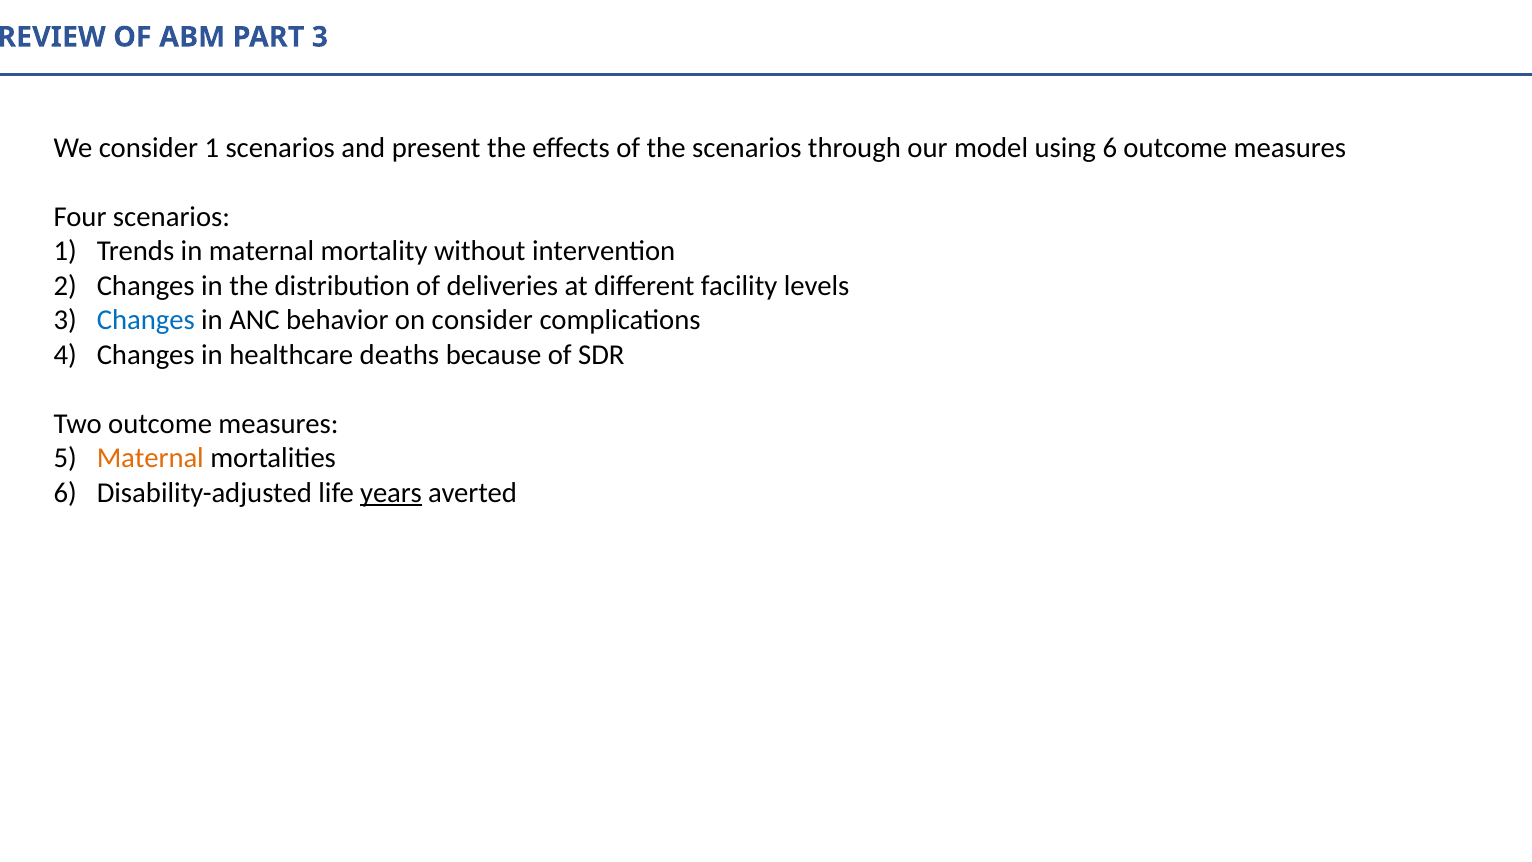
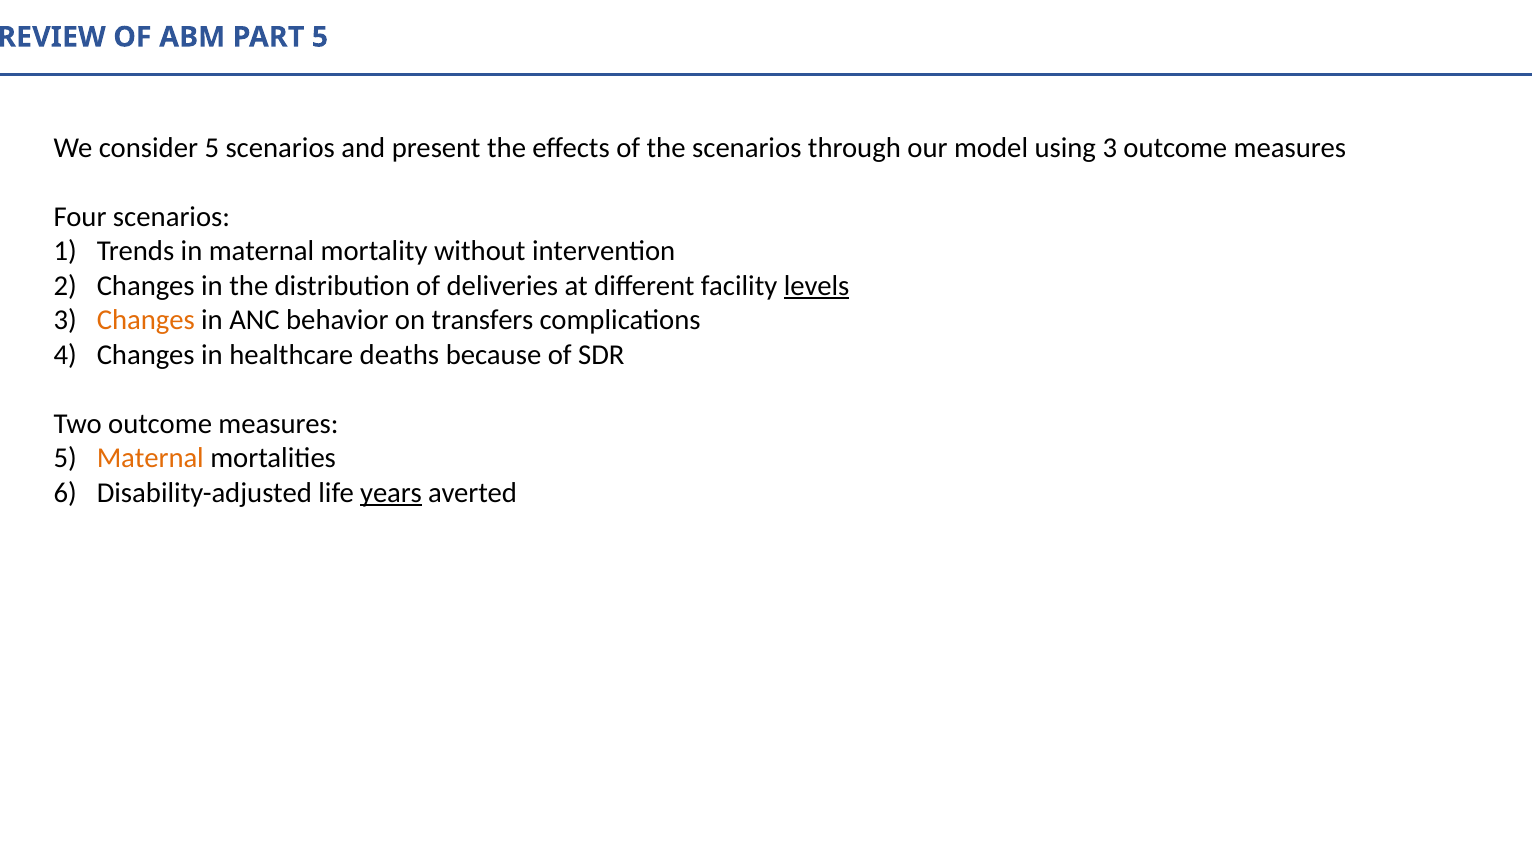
PART 3: 3 -> 5
consider 1: 1 -> 5
using 6: 6 -> 3
levels underline: none -> present
Changes at (146, 320) colour: blue -> orange
on consider: consider -> transfers
